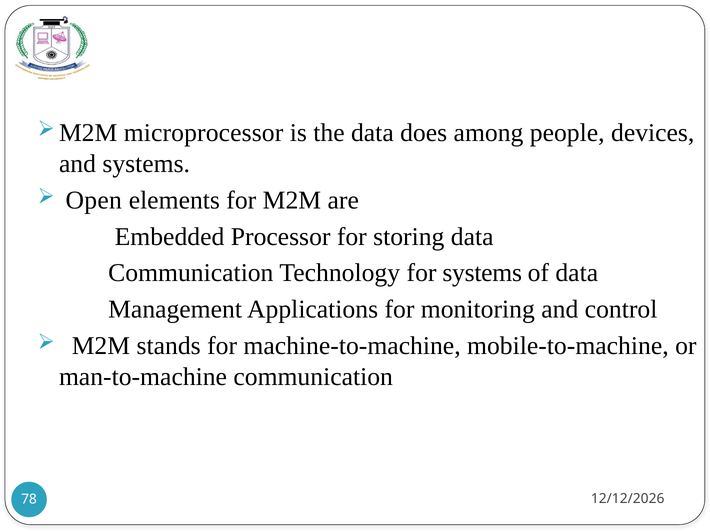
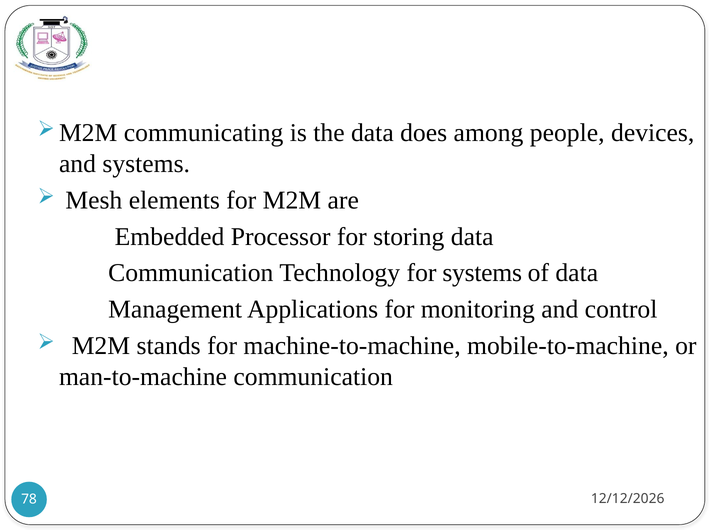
microprocessor: microprocessor -> communicating
Open: Open -> Mesh
